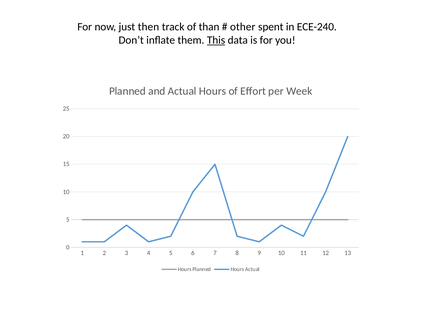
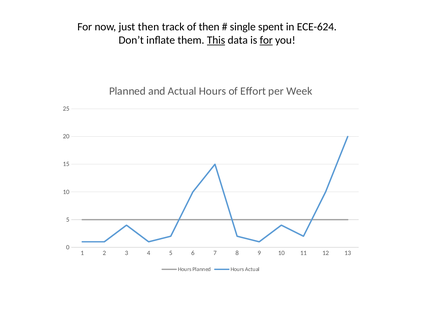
of than: than -> then
other: other -> single
ECE-240: ECE-240 -> ECE-624
for at (266, 40) underline: none -> present
